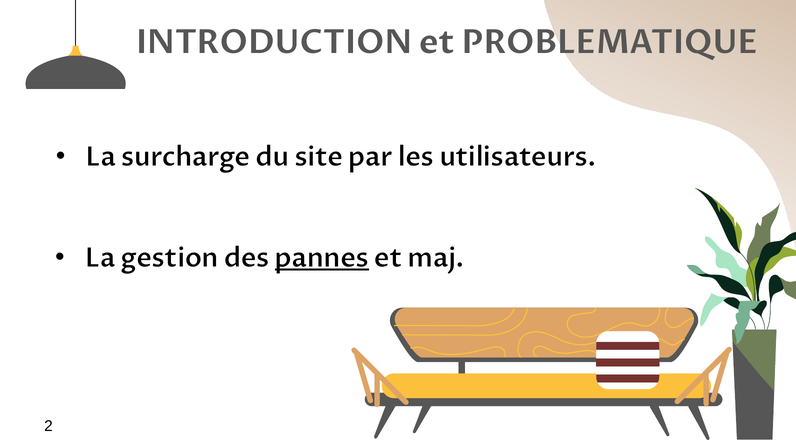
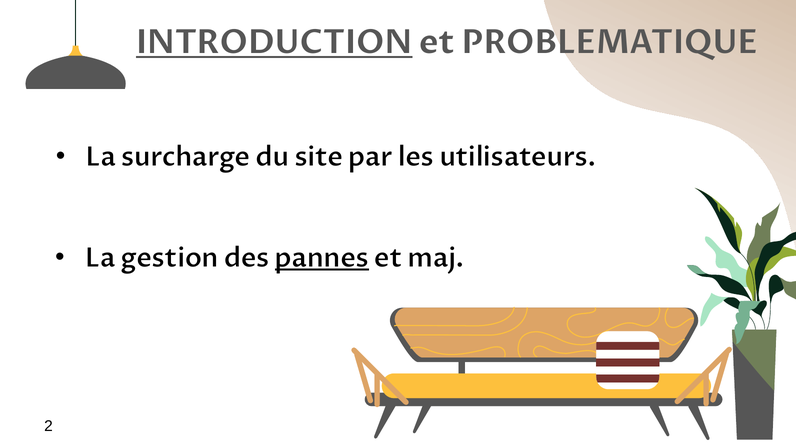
INTRODUCTION underline: none -> present
